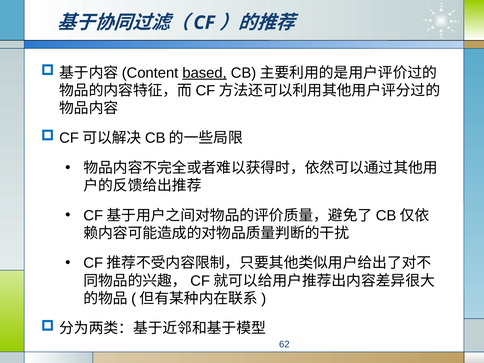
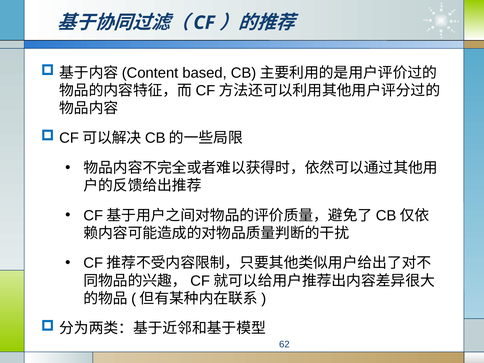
based underline: present -> none
